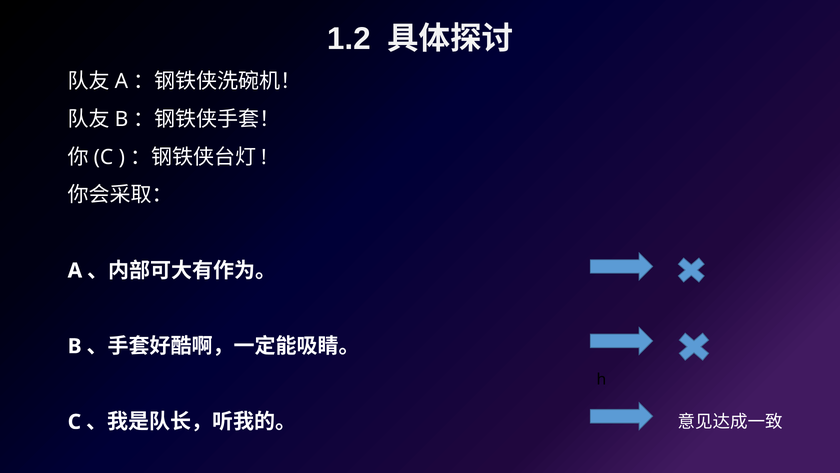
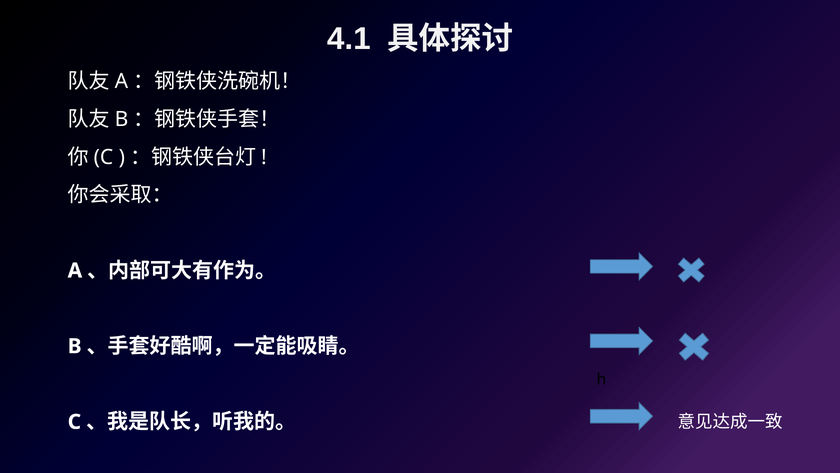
1.2: 1.2 -> 4.1
